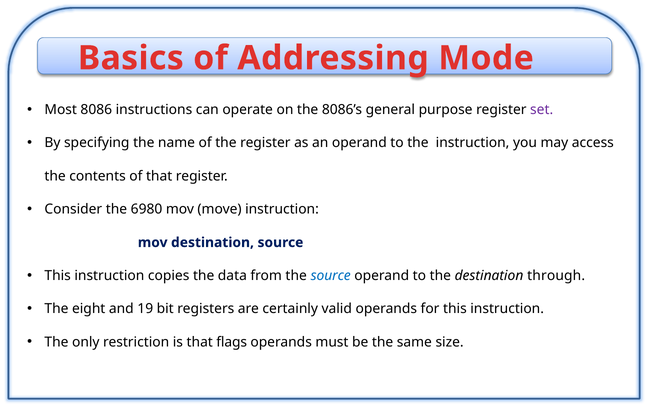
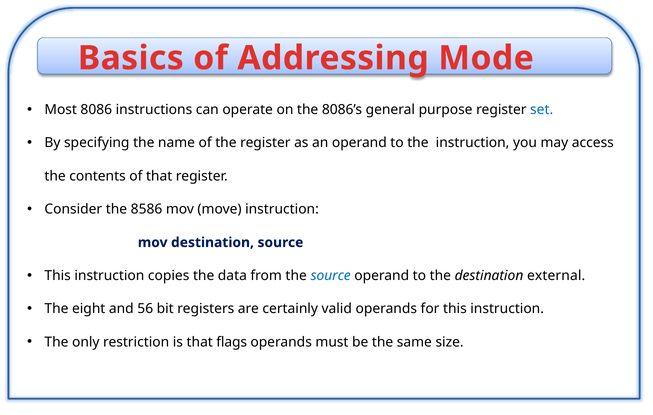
set colour: purple -> blue
6980: 6980 -> 8586
through: through -> external
19: 19 -> 56
